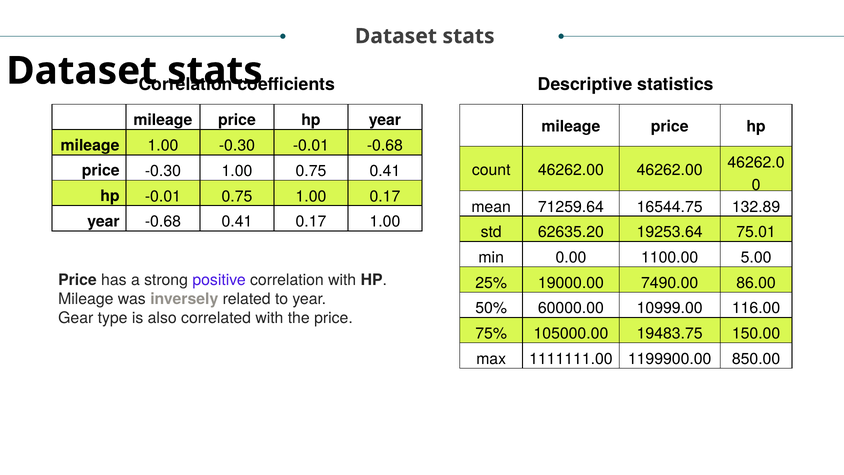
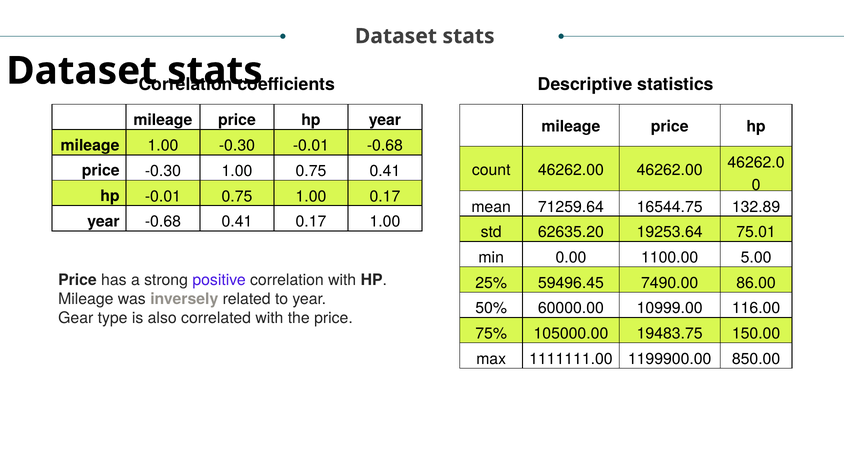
19000.00: 19000.00 -> 59496.45
